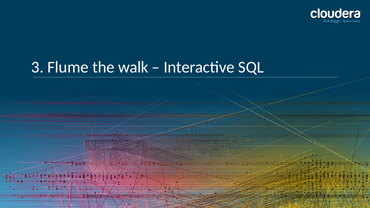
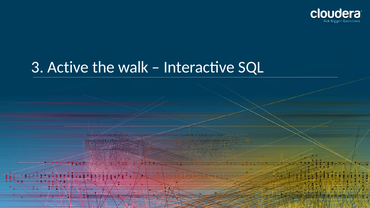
Flume: Flume -> Active
